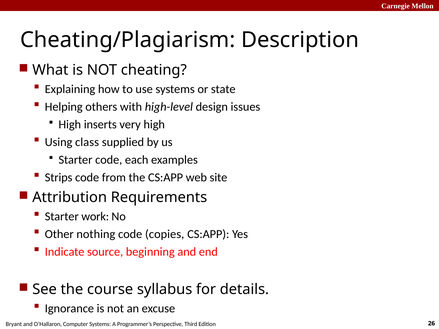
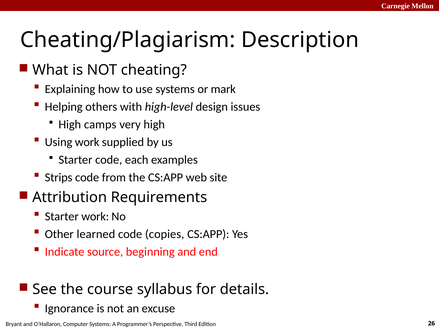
state: state -> mark
inserts: inserts -> camps
Using class: class -> work
nothing: nothing -> learned
